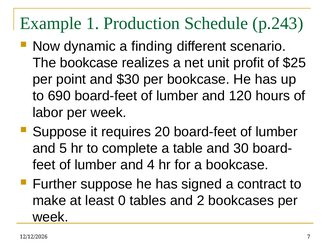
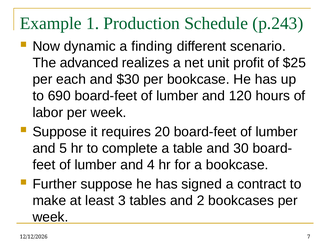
The bookcase: bookcase -> advanced
point: point -> each
0: 0 -> 3
